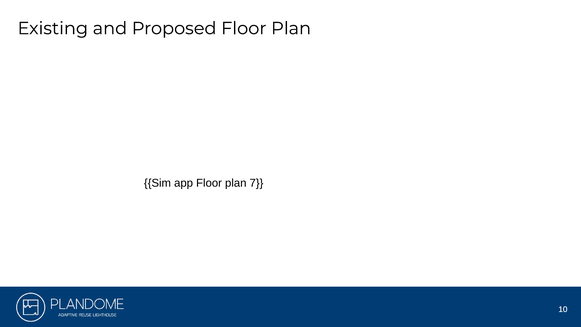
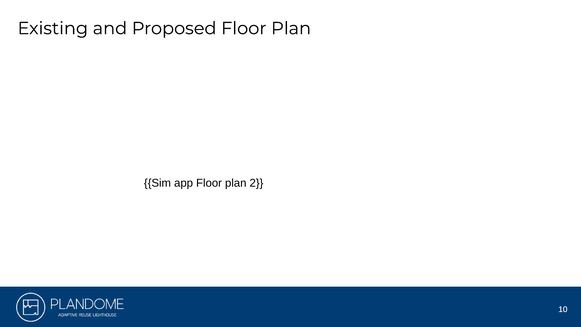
7: 7 -> 2
